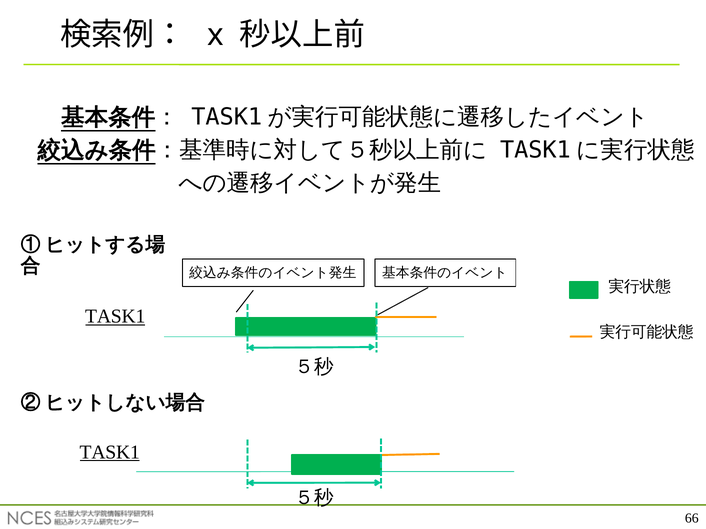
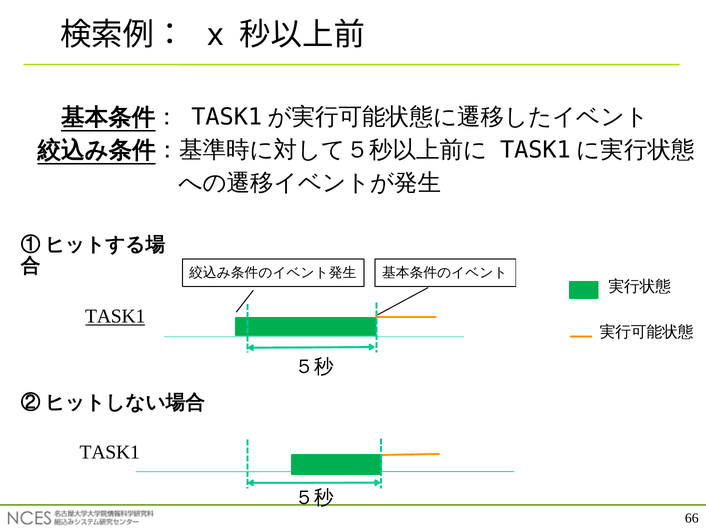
TASK1 at (110, 453) underline: present -> none
